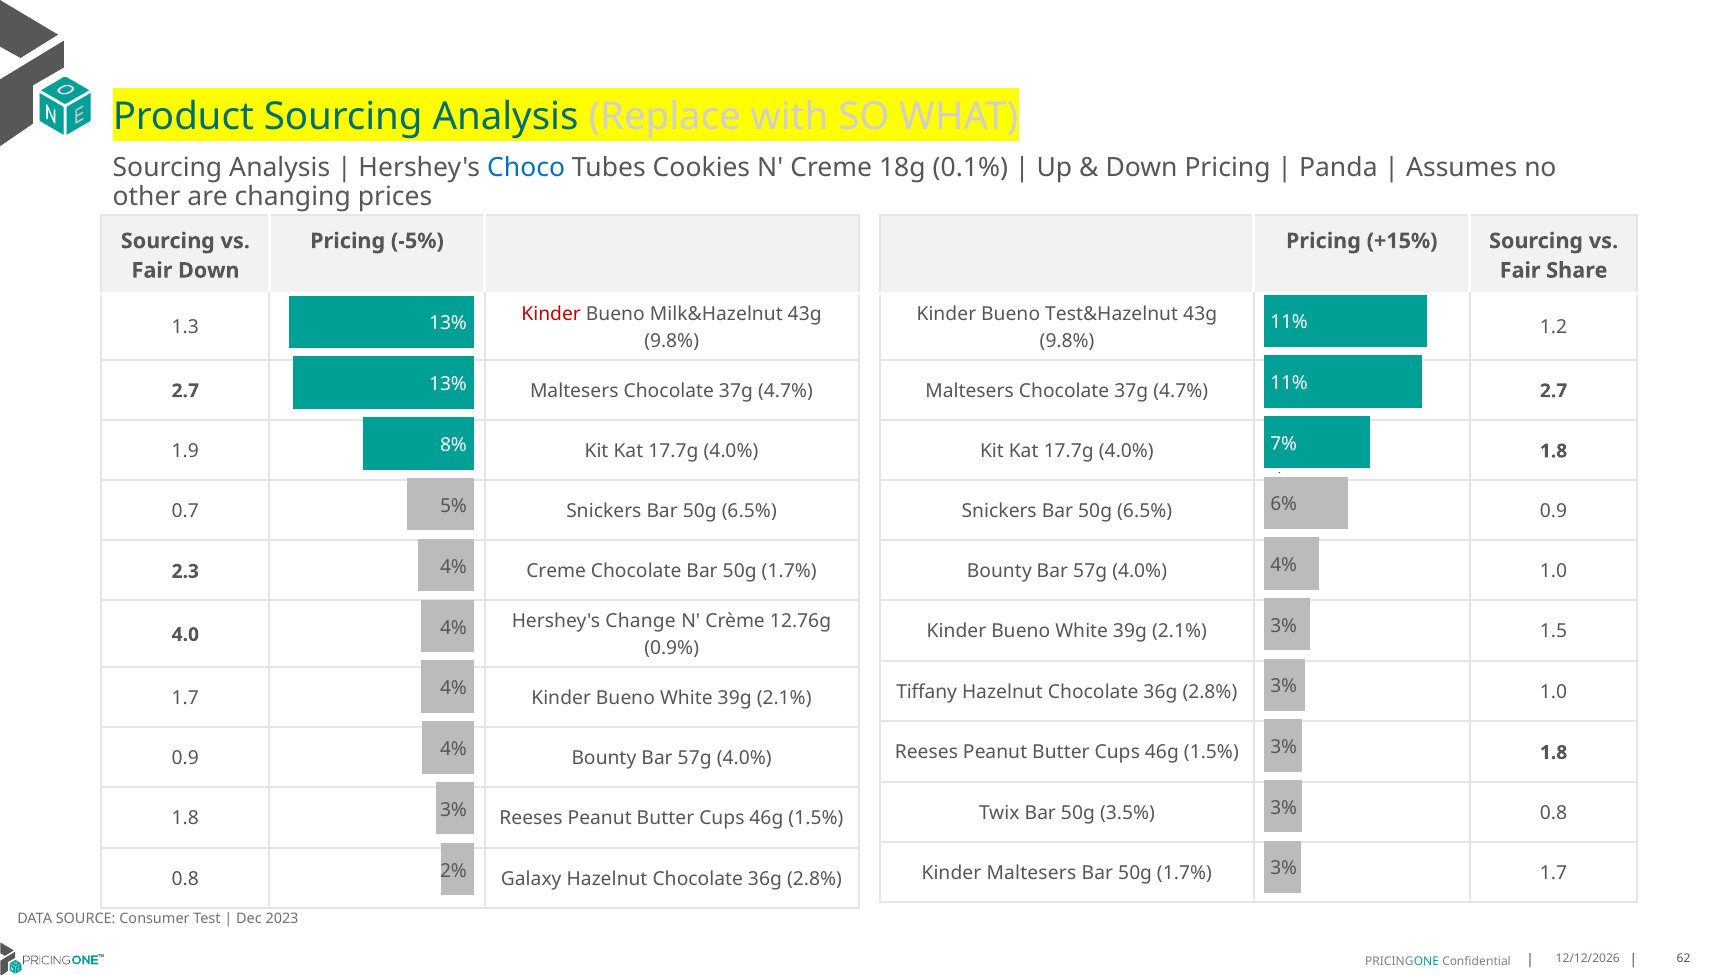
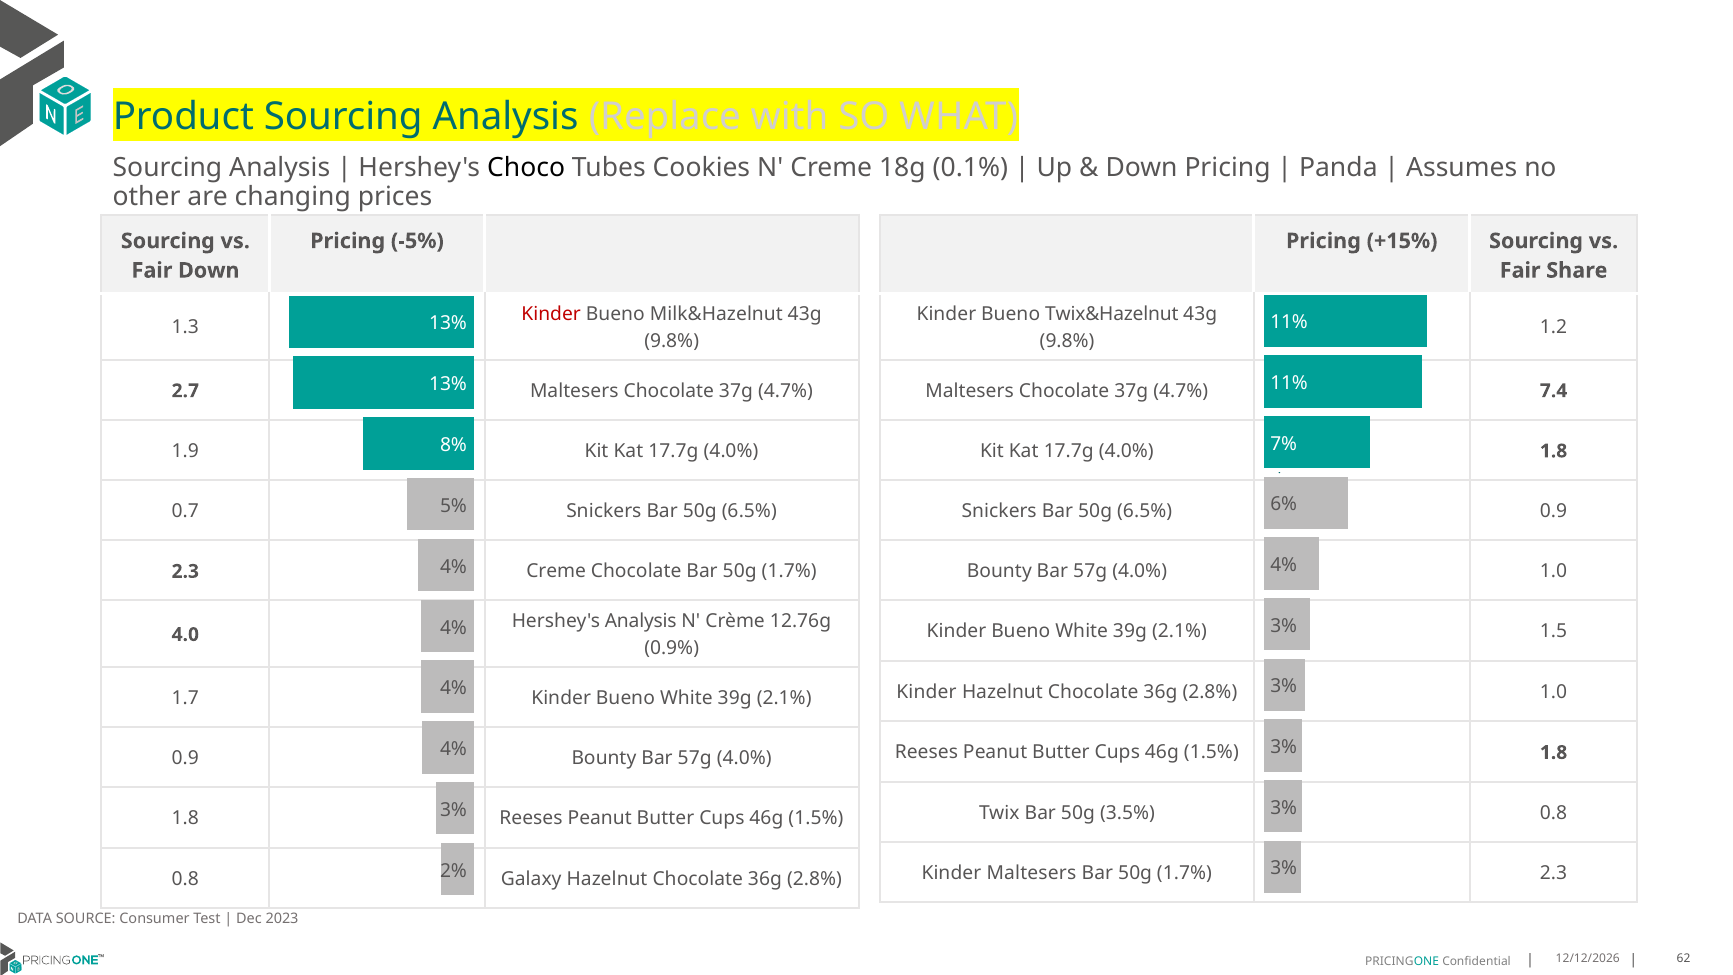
Choco colour: blue -> black
Test&Hazelnut: Test&Hazelnut -> Twix&Hazelnut
4.7% 2.7: 2.7 -> 7.4
Hershey's Change: Change -> Analysis
Tiffany at (927, 692): Tiffany -> Kinder
1.7% 1.7: 1.7 -> 2.3
